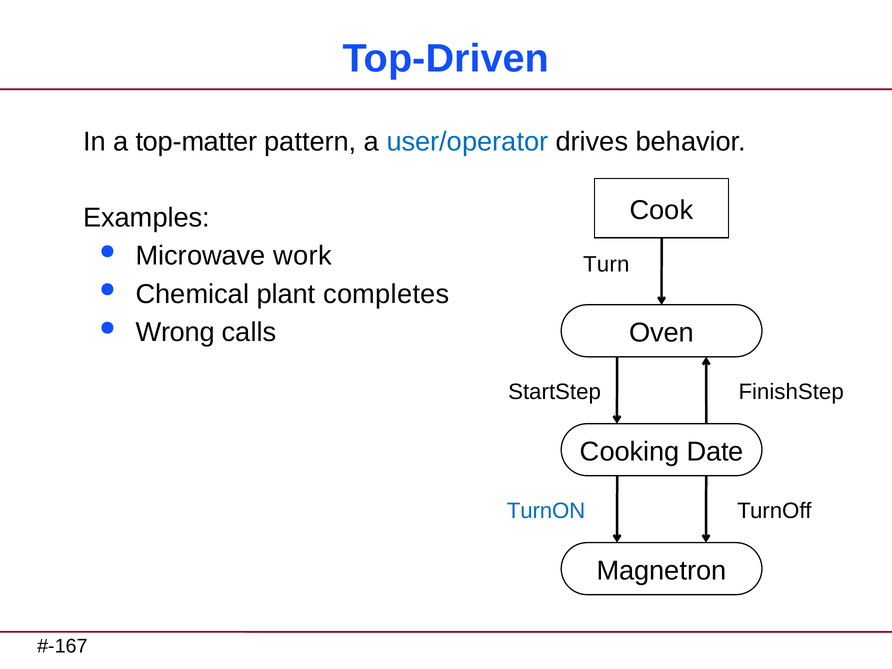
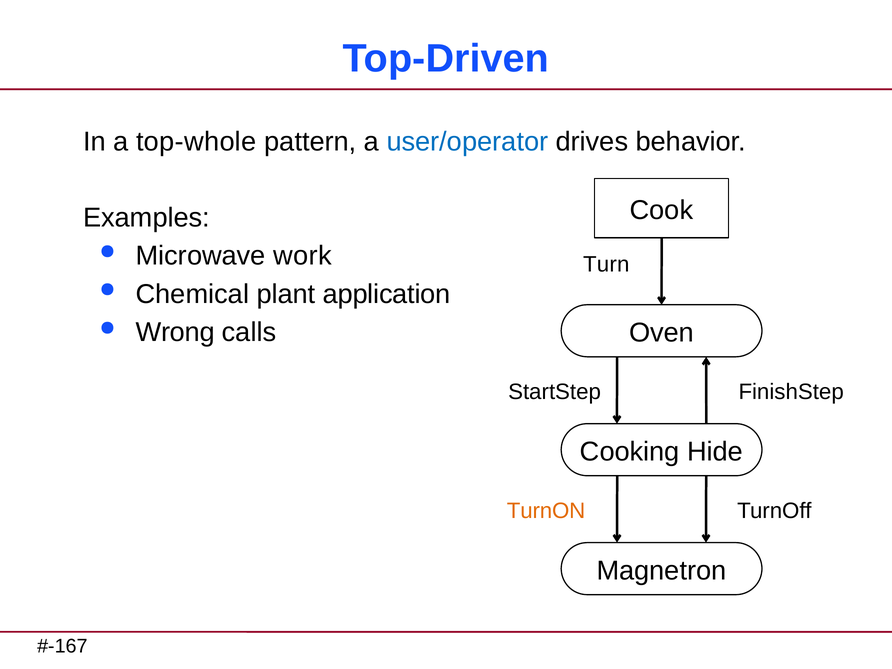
top-matter: top-matter -> top-whole
completes: completes -> application
Date: Date -> Hide
TurnON colour: blue -> orange
